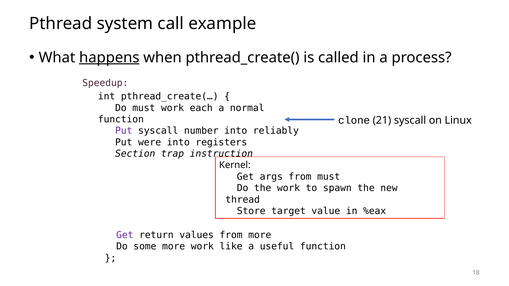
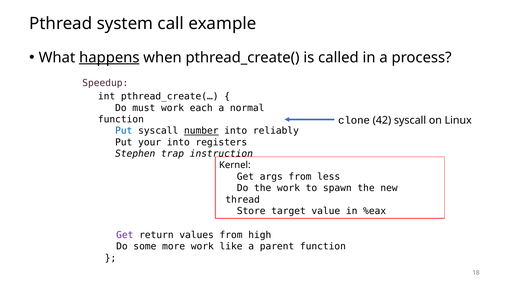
21: 21 -> 42
Put at (124, 131) colour: purple -> blue
number underline: none -> present
were: were -> your
Section: Section -> Stephen
from must: must -> less
from more: more -> high
useful: useful -> parent
